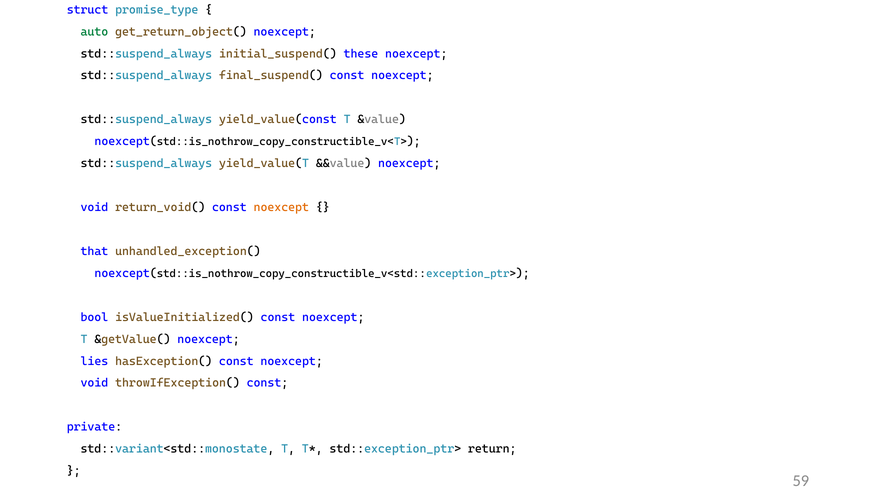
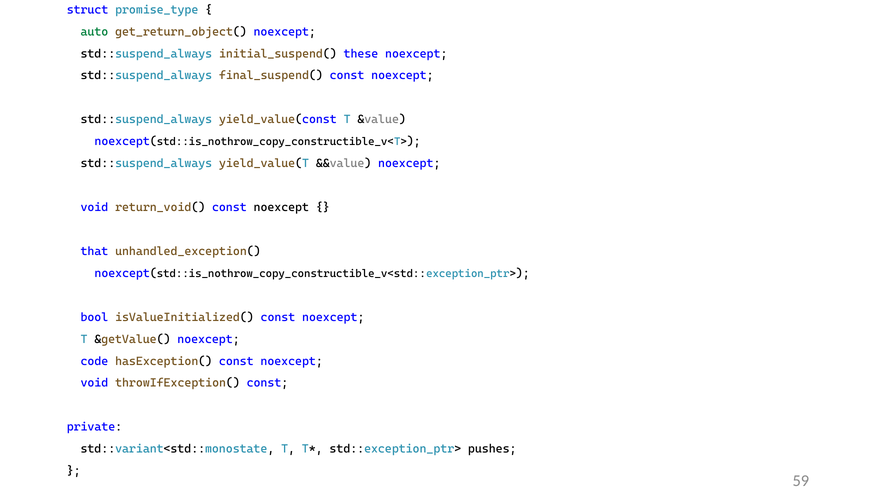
noexcept at (281, 207) colour: orange -> black
lies: lies -> code
return: return -> pushes
